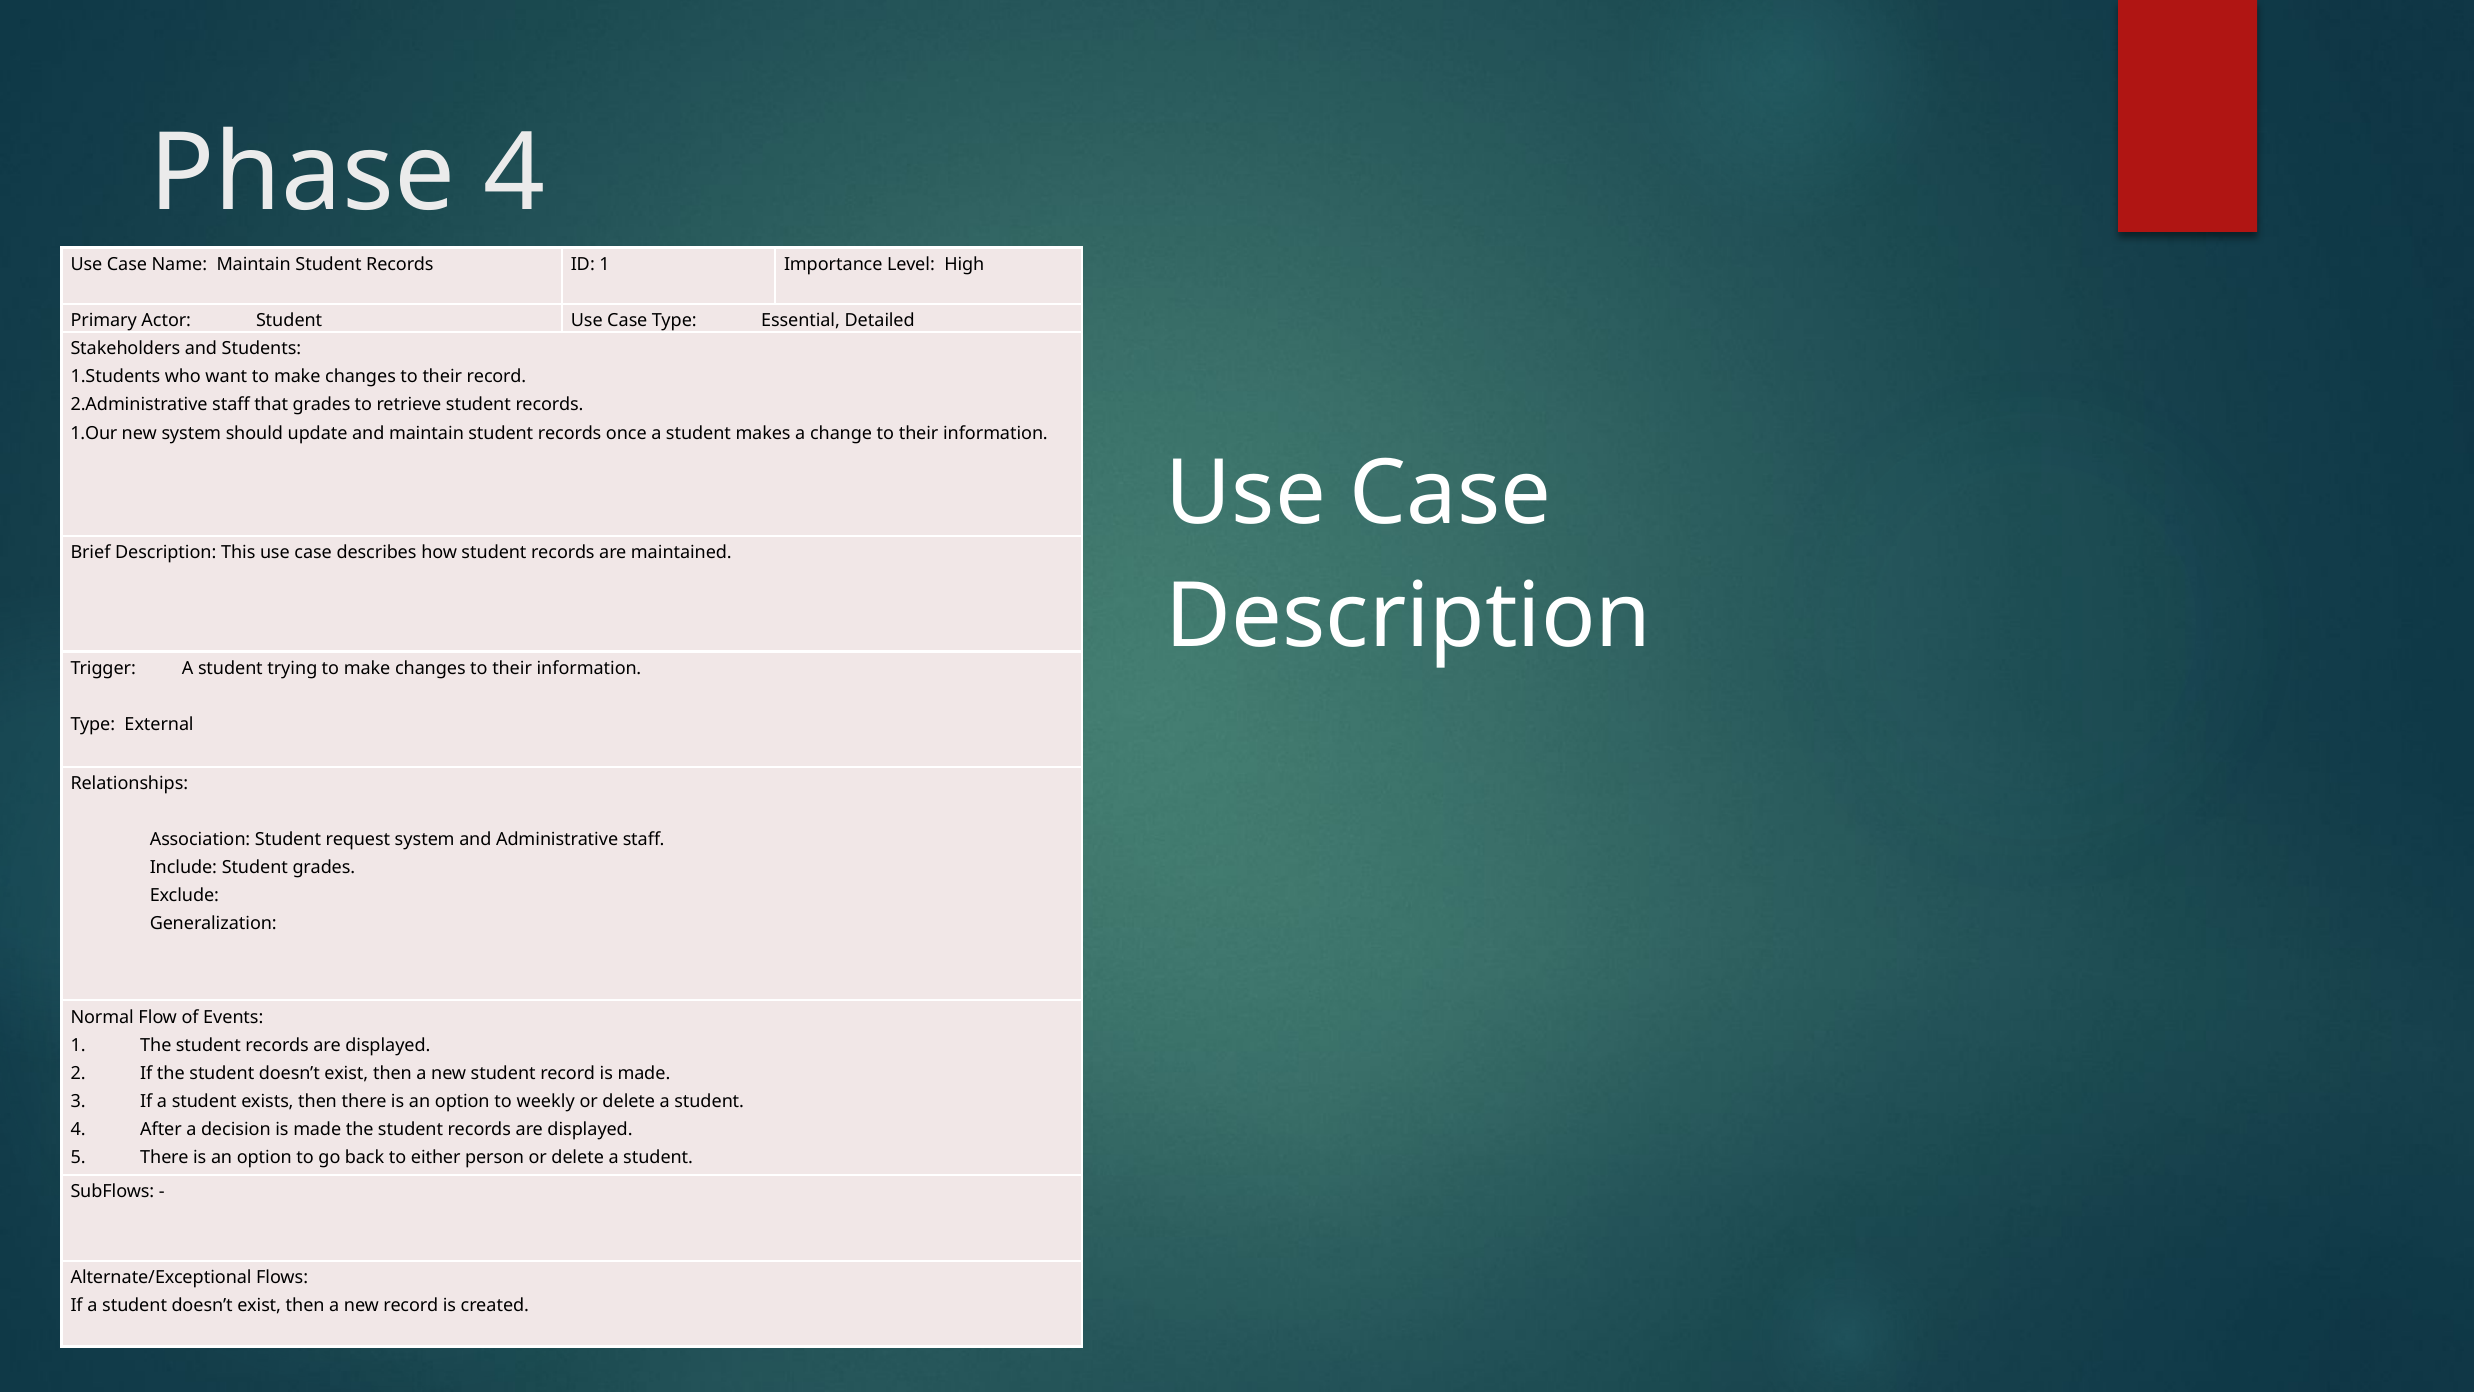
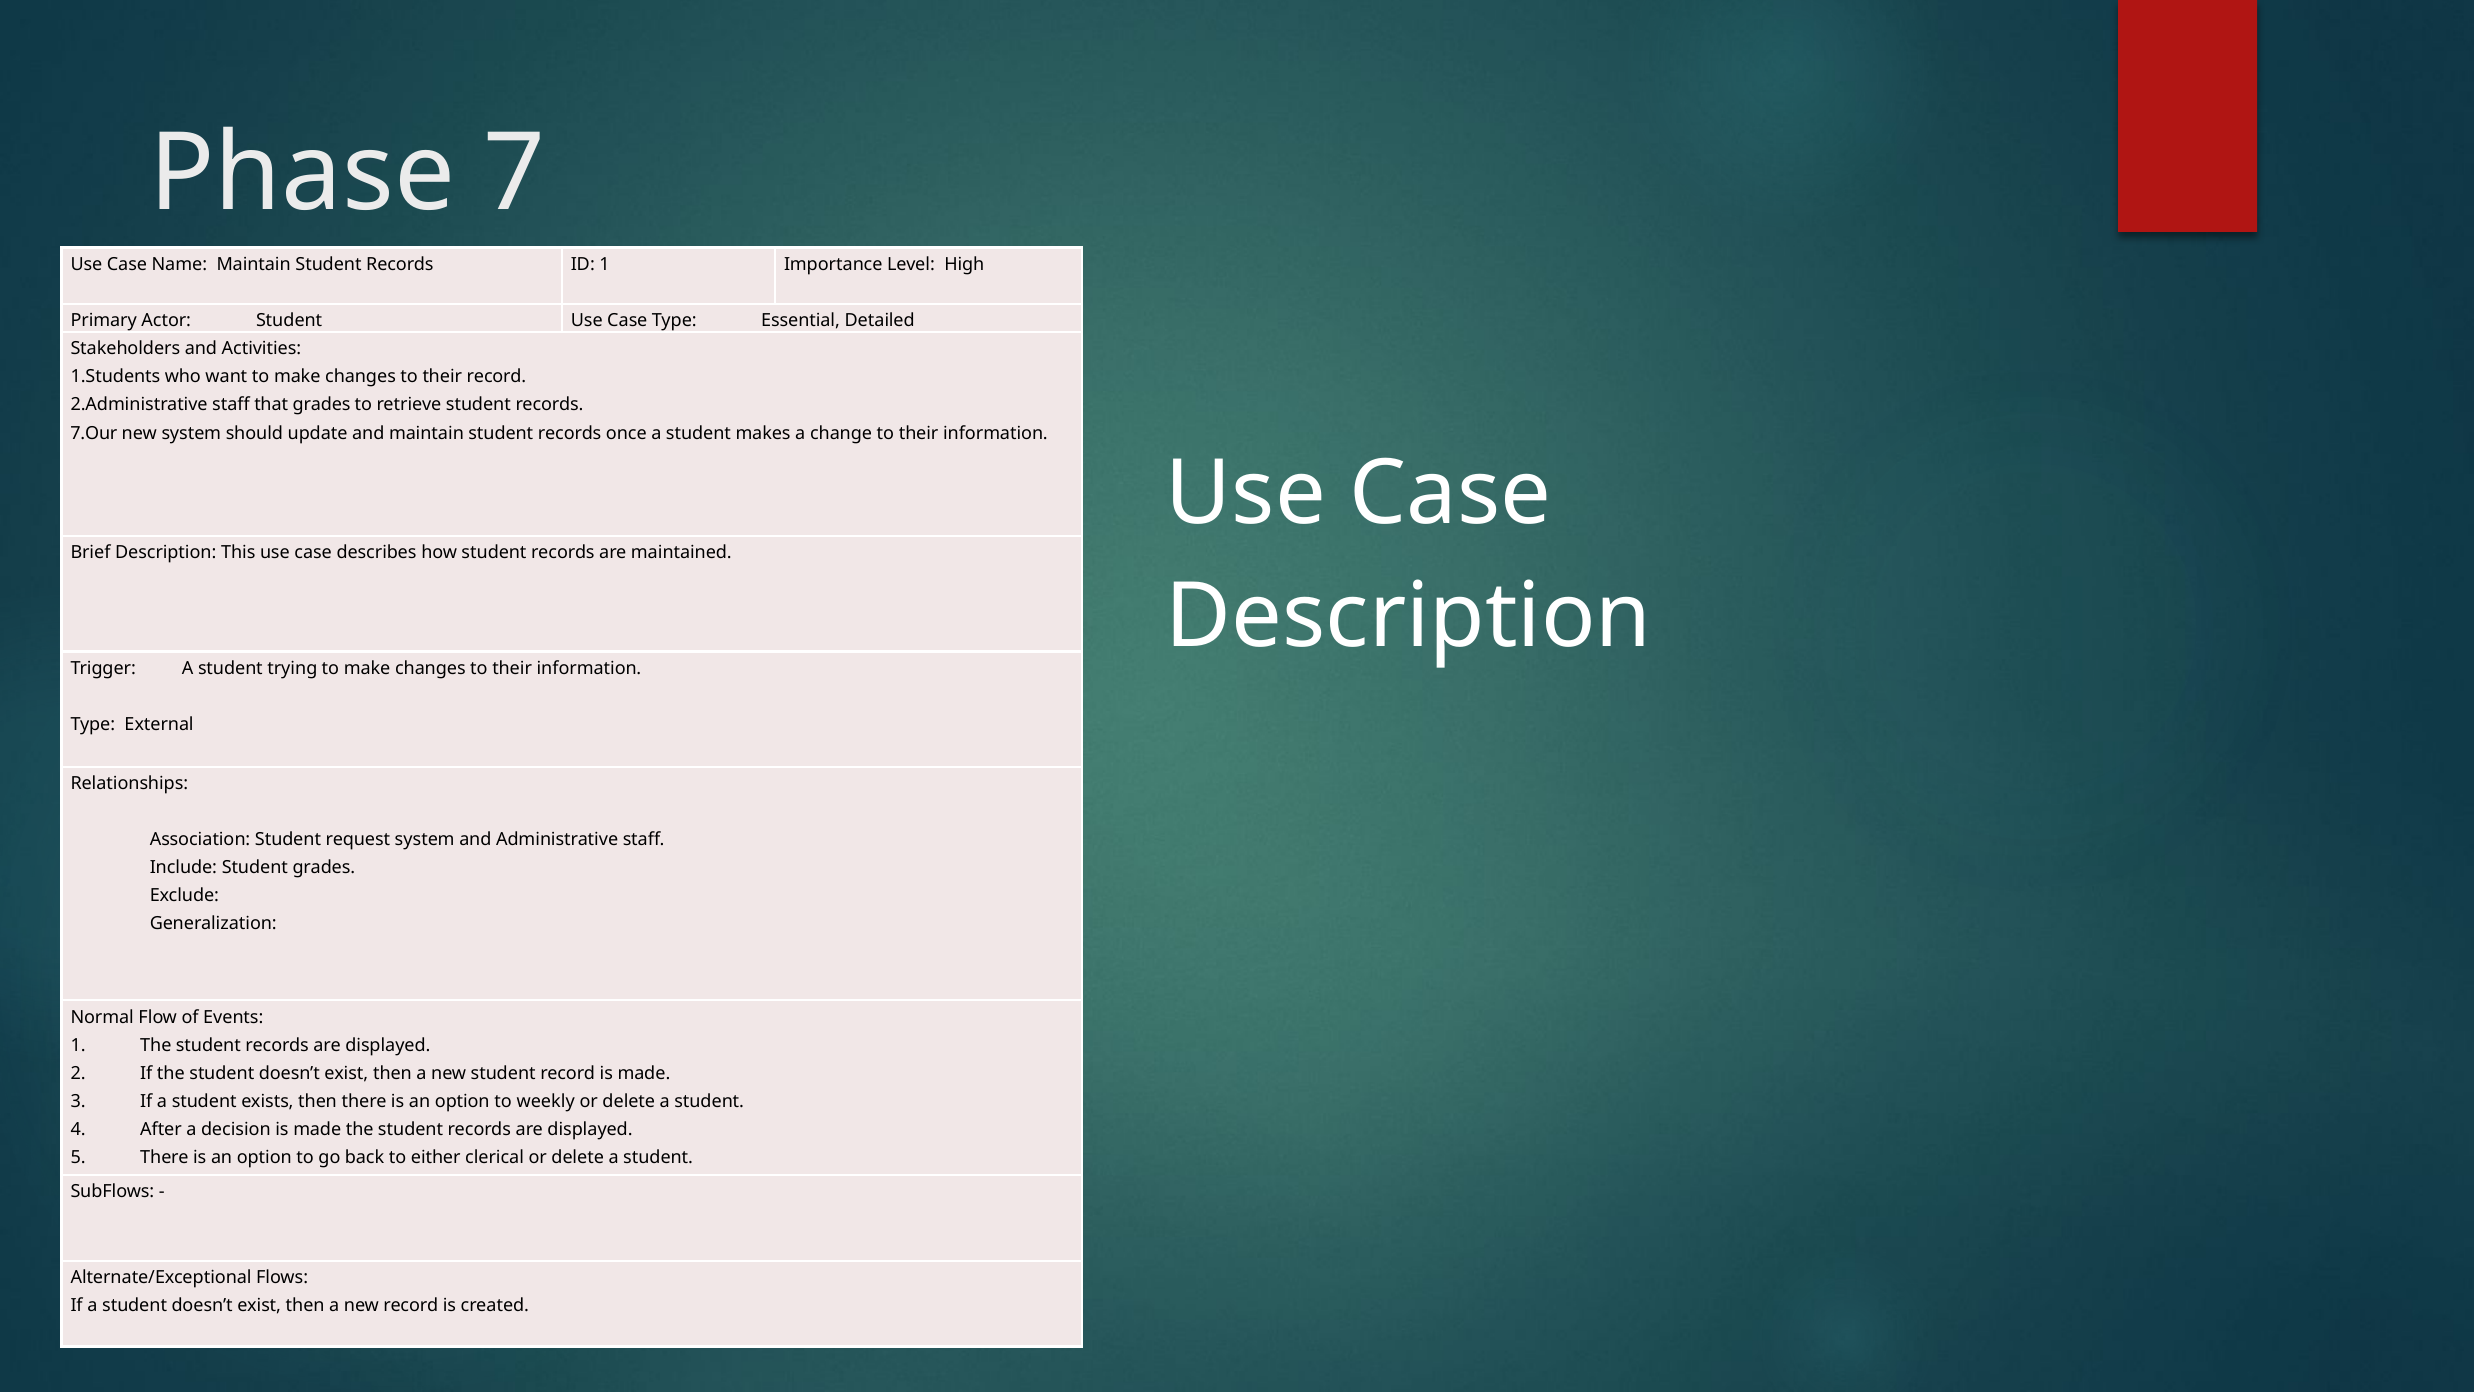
Phase 4: 4 -> 7
Students: Students -> Activities
1.Our: 1.Our -> 7.Our
person: person -> clerical
